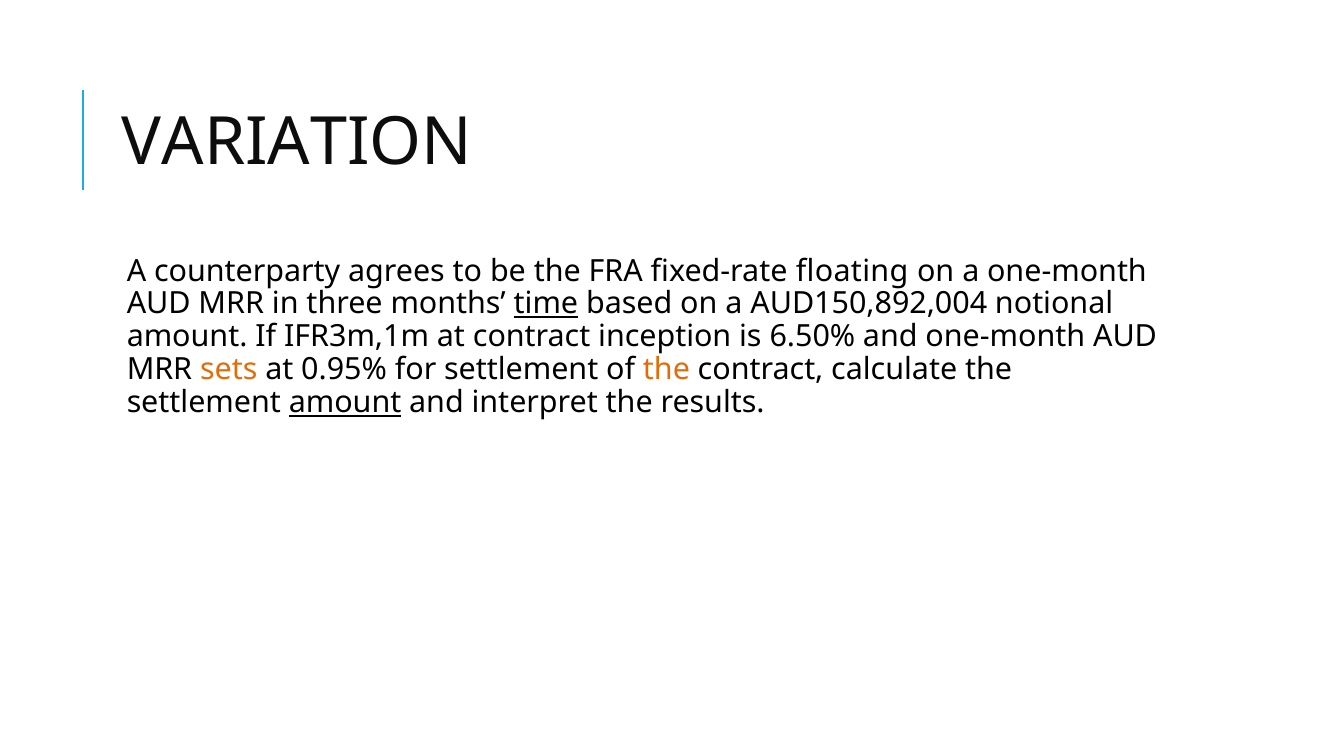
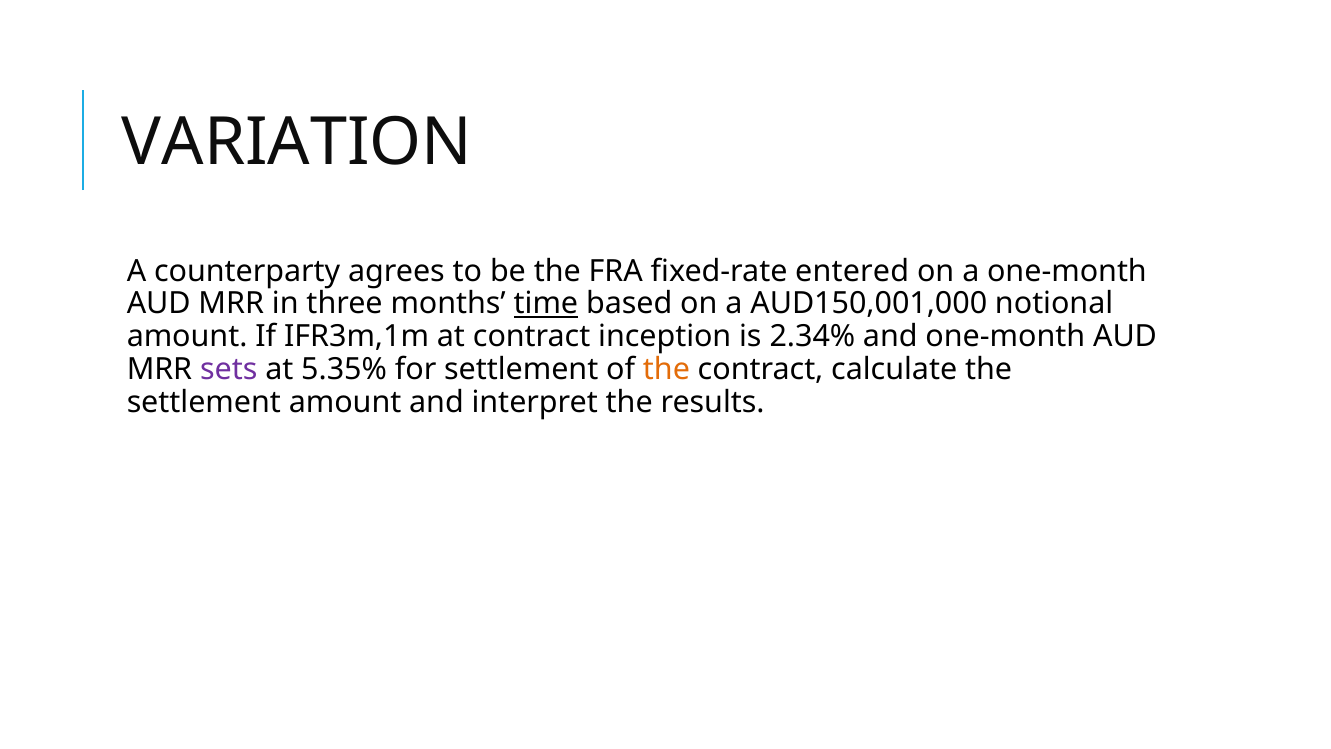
floating: floating -> entered
AUD150,892,004: AUD150,892,004 -> AUD150,001,000
6.50%: 6.50% -> 2.34%
sets colour: orange -> purple
0.95%: 0.95% -> 5.35%
amount at (345, 403) underline: present -> none
